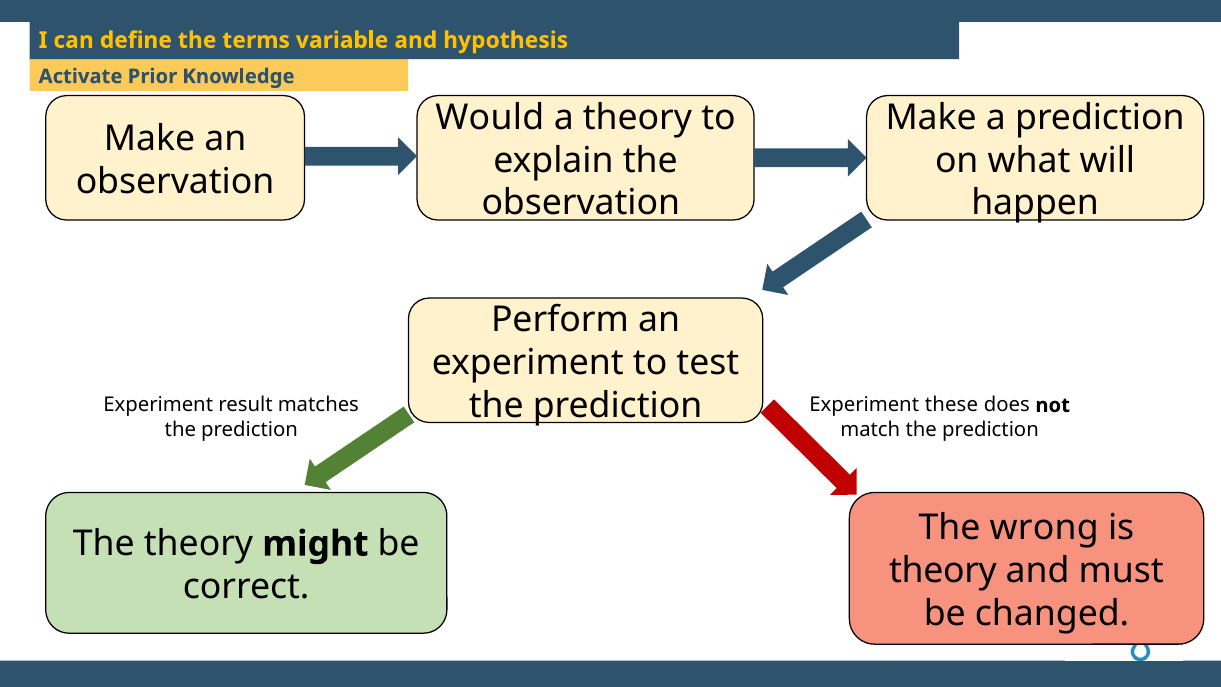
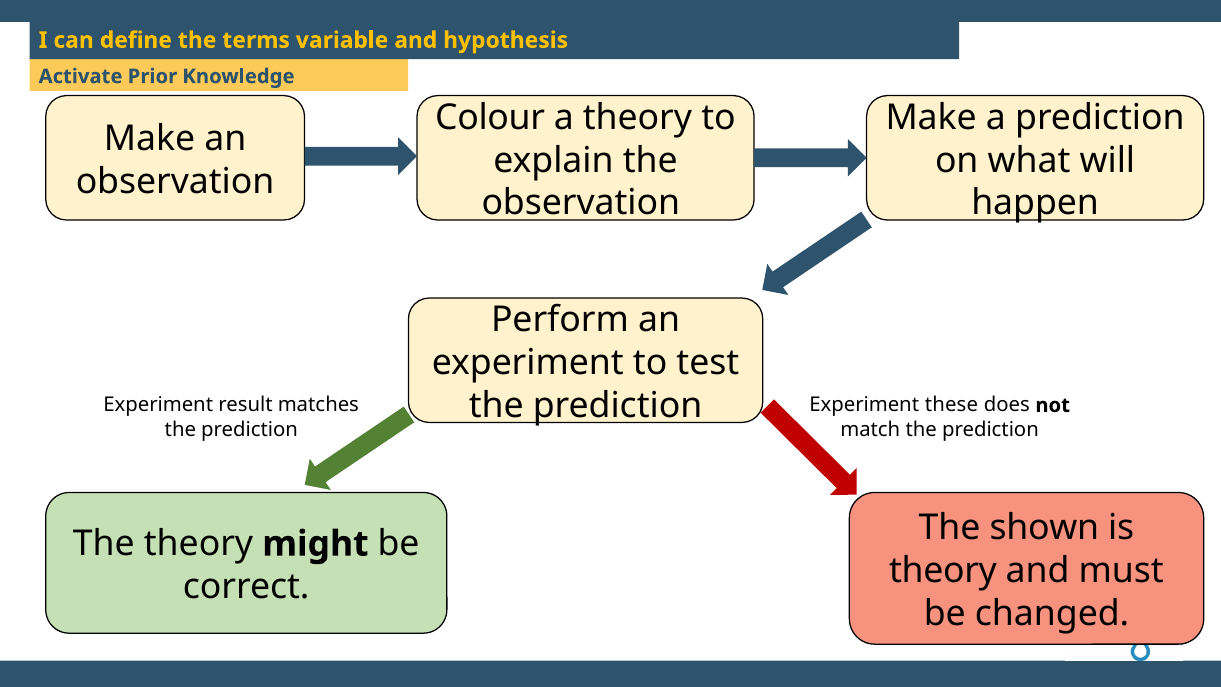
Would: Would -> Colour
wrong: wrong -> shown
